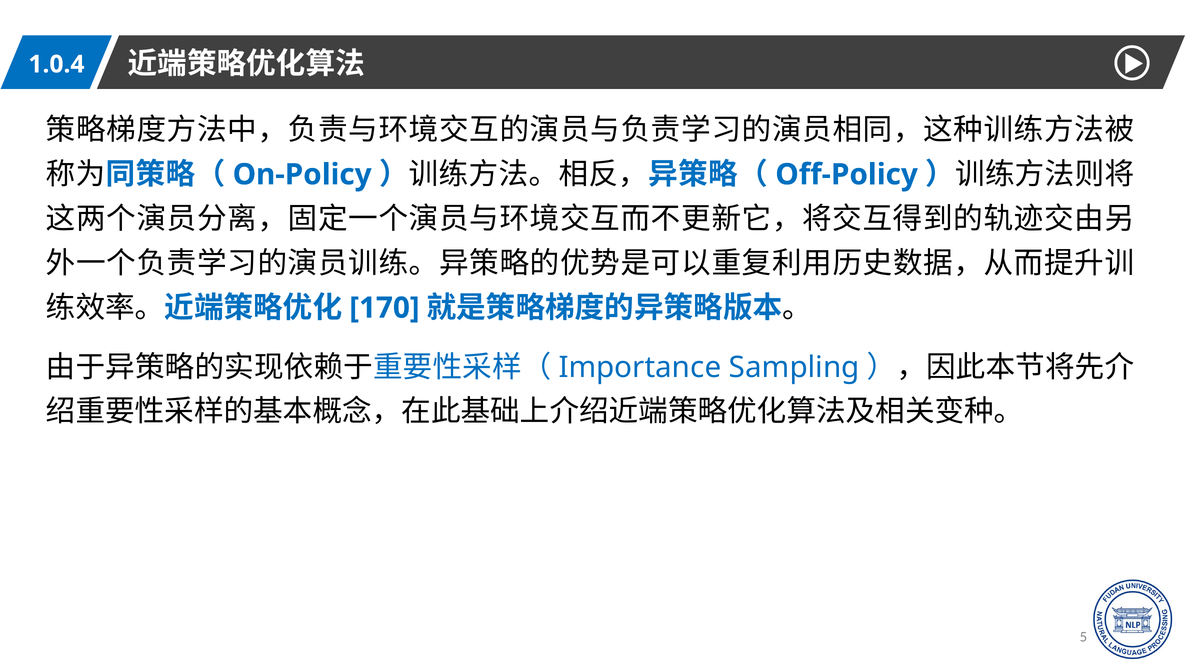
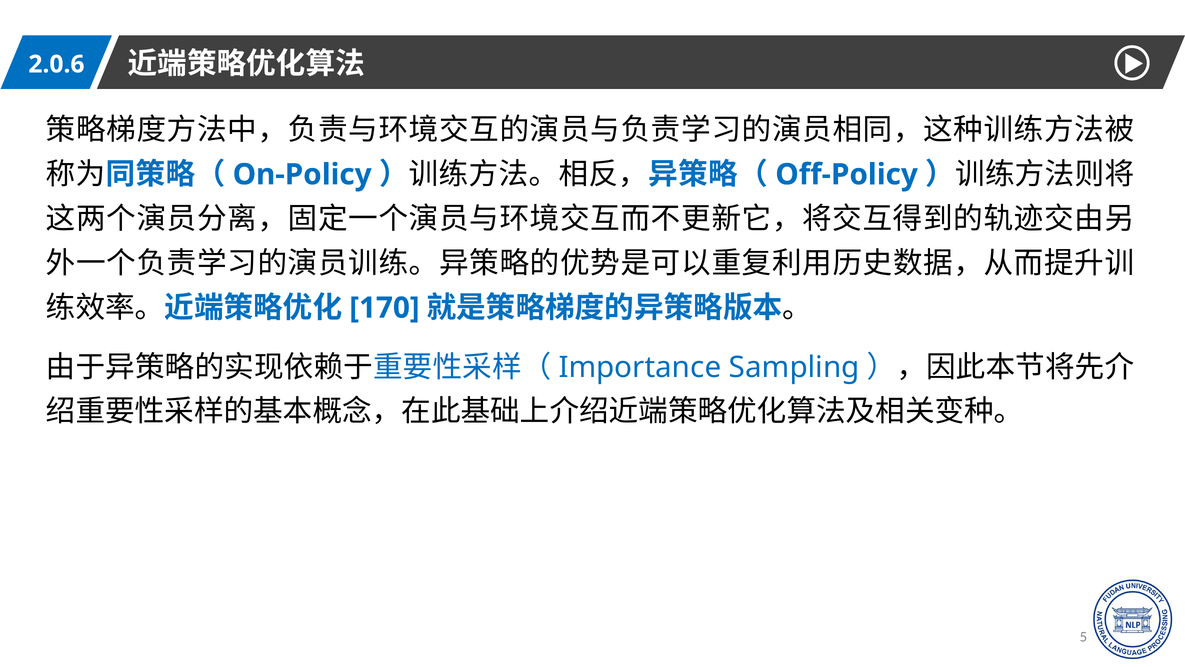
1.0.4: 1.0.4 -> 2.0.6
